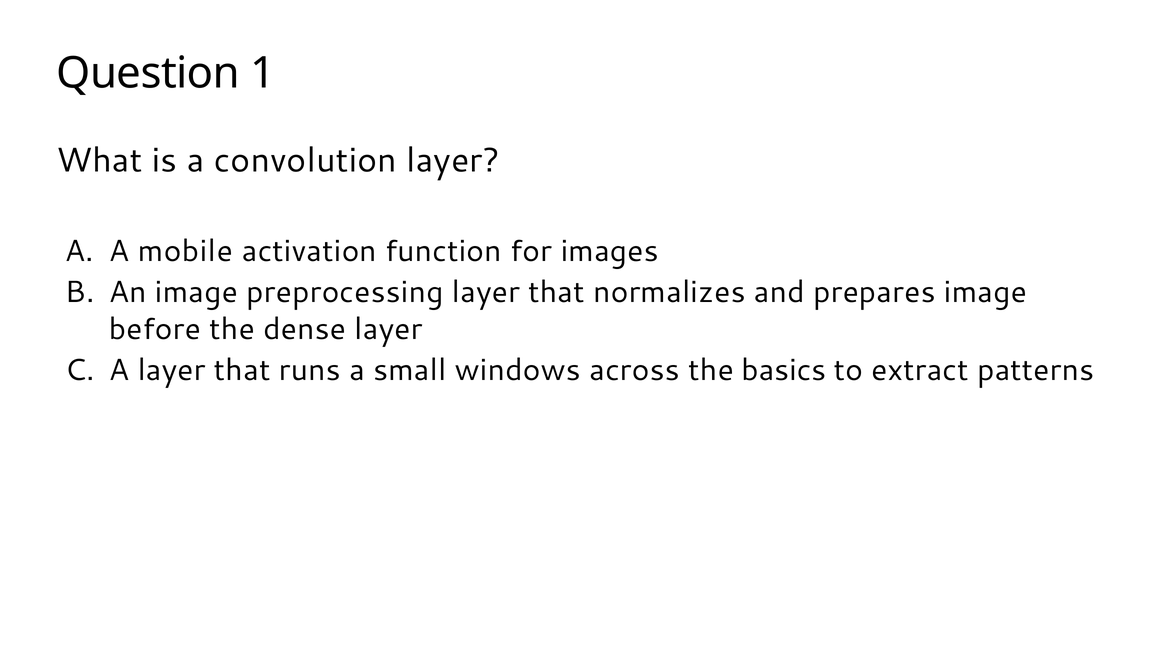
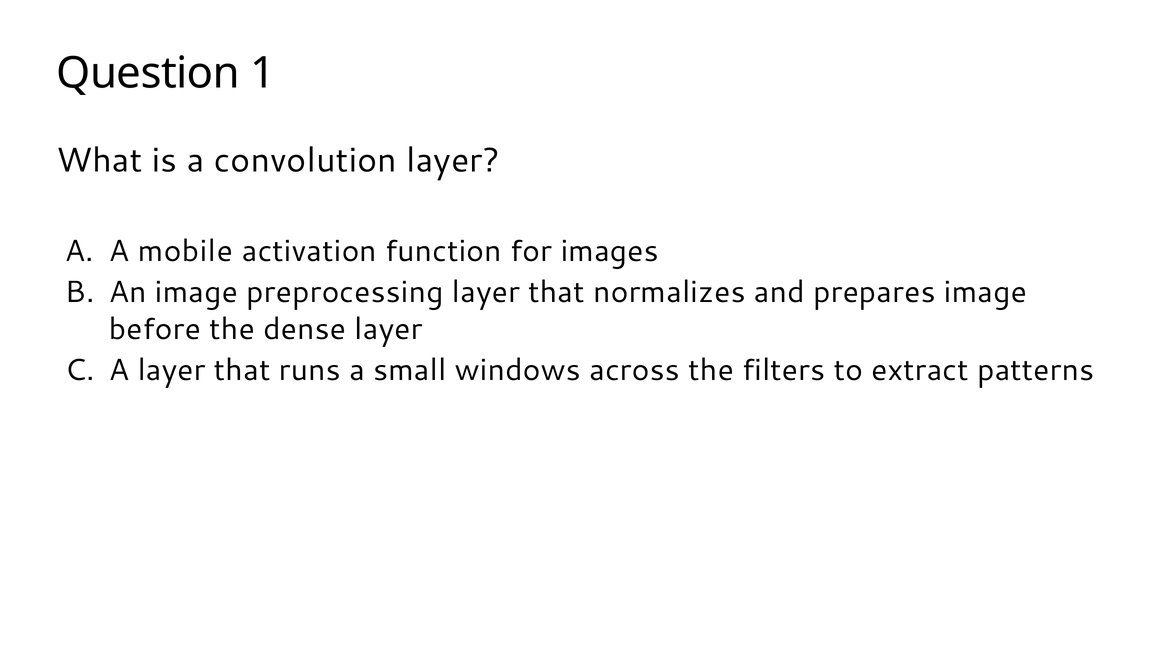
basics: basics -> filters
